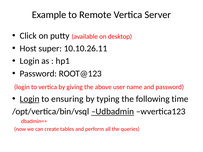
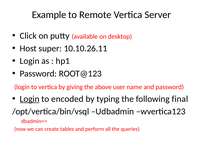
ensuring: ensuring -> encoded
time: time -> final
Udbadmin underline: present -> none
